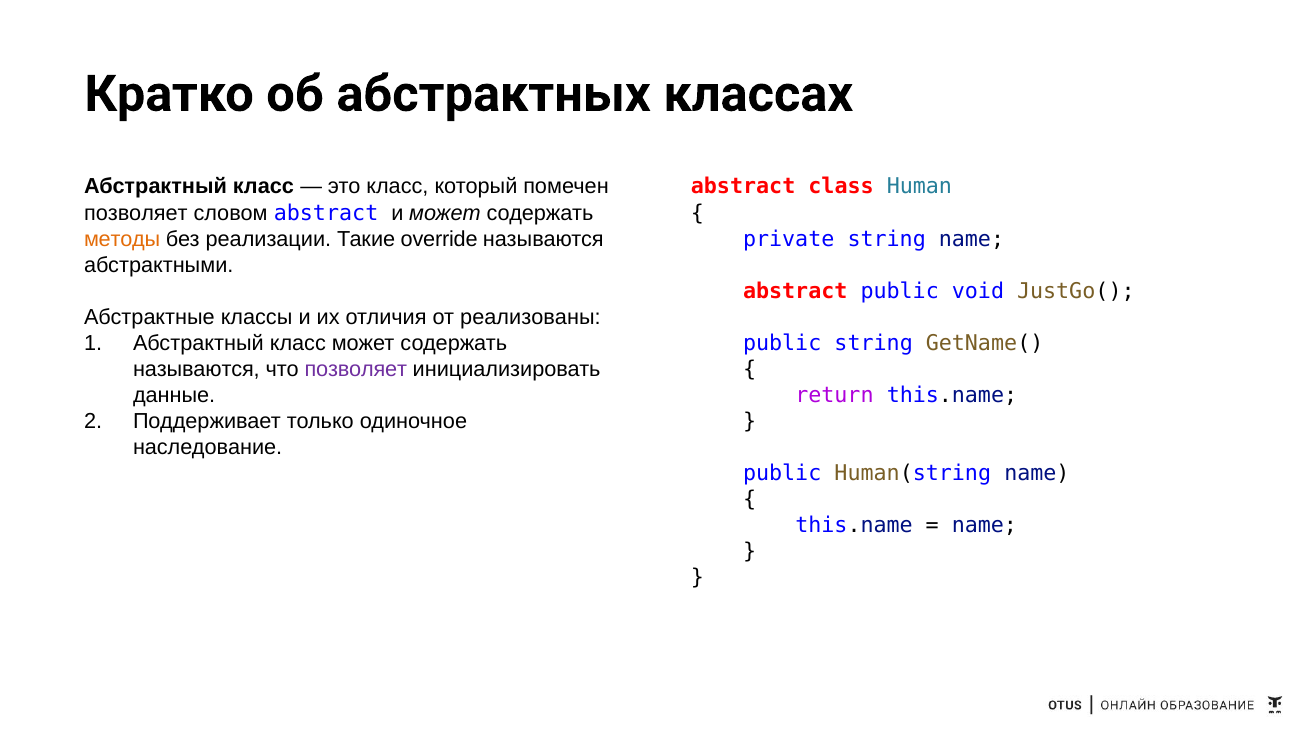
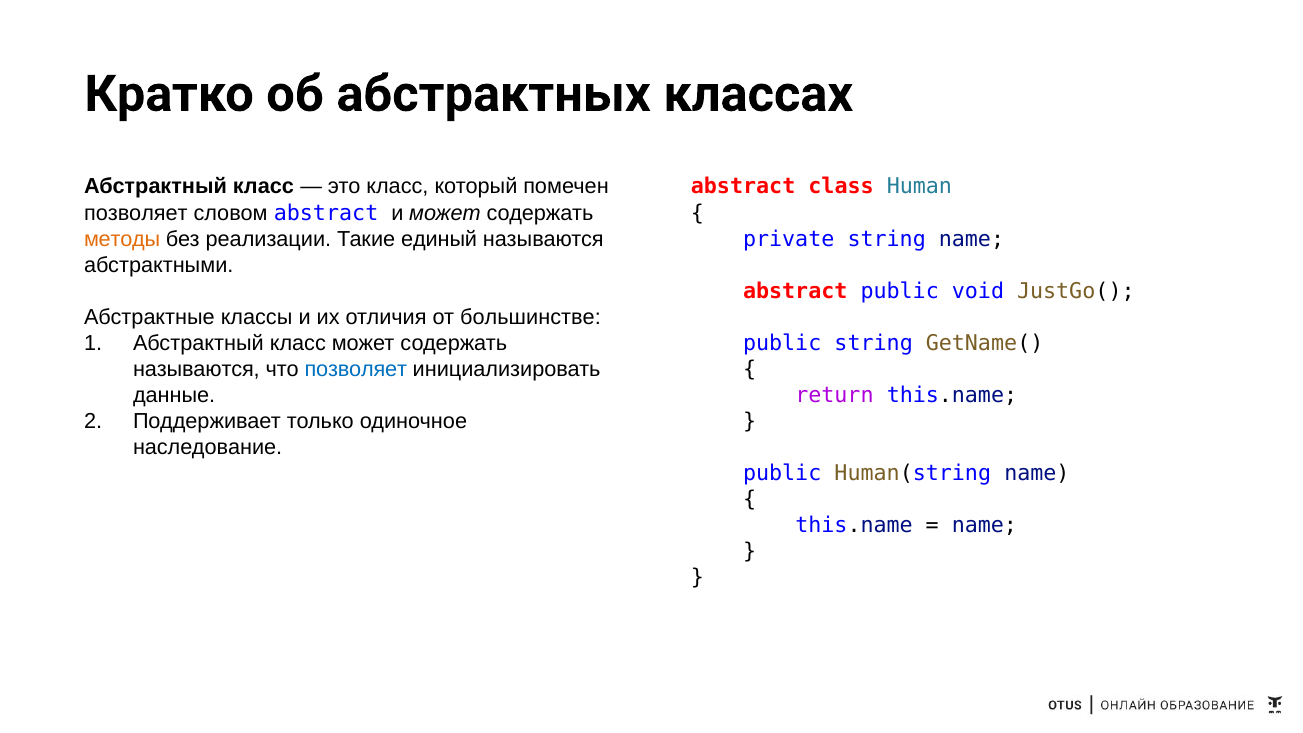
override: override -> единый
реализованы: реализованы -> большинстве
позволяет at (356, 369) colour: purple -> blue
